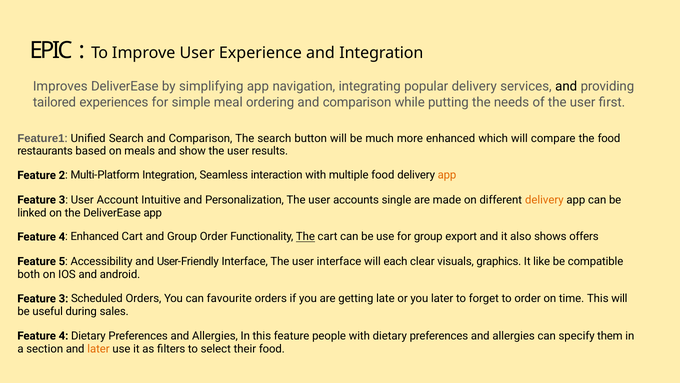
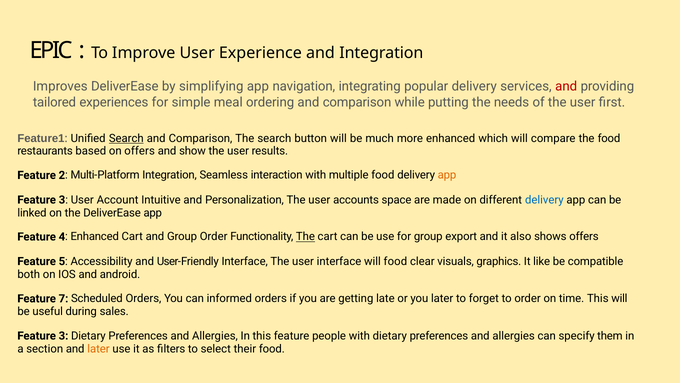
and at (566, 86) colour: black -> red
Search at (126, 138) underline: none -> present
on meals: meals -> offers
single: single -> space
delivery at (544, 200) colour: orange -> blue
will each: each -> food
3 at (63, 298): 3 -> 7
favourite: favourite -> informed
4 at (63, 335): 4 -> 3
